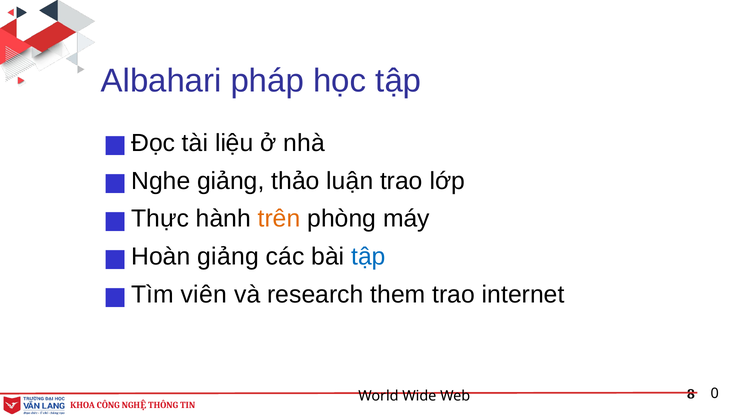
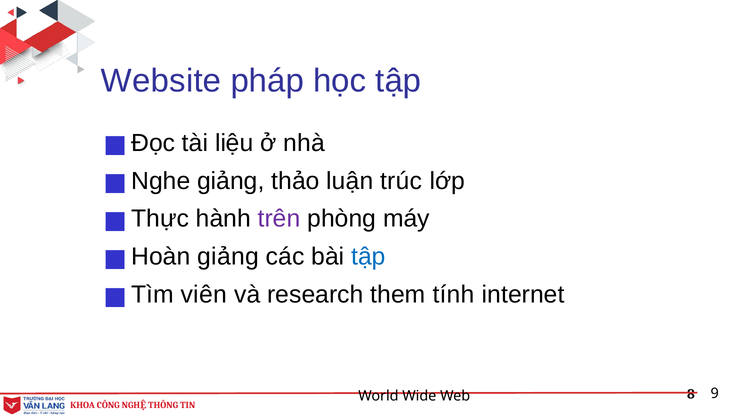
Albahari: Albahari -> Website
luận trao: trao -> trúc
trên colour: orange -> purple
them trao: trao -> tính
0: 0 -> 9
